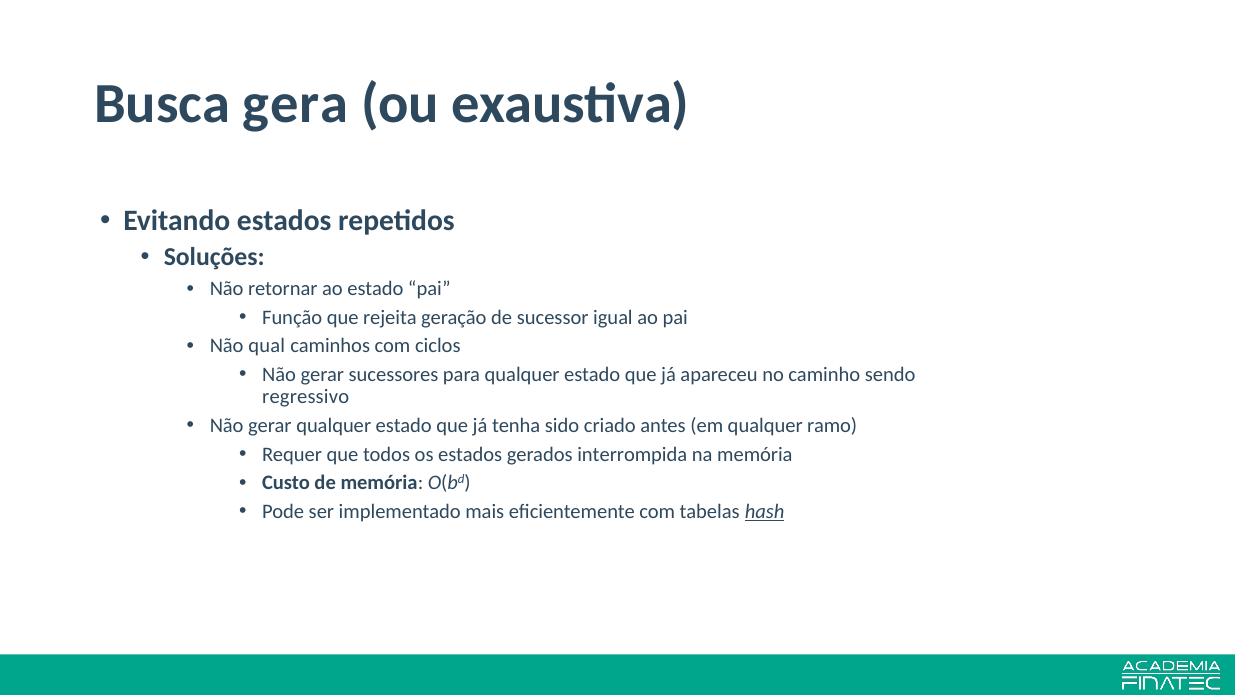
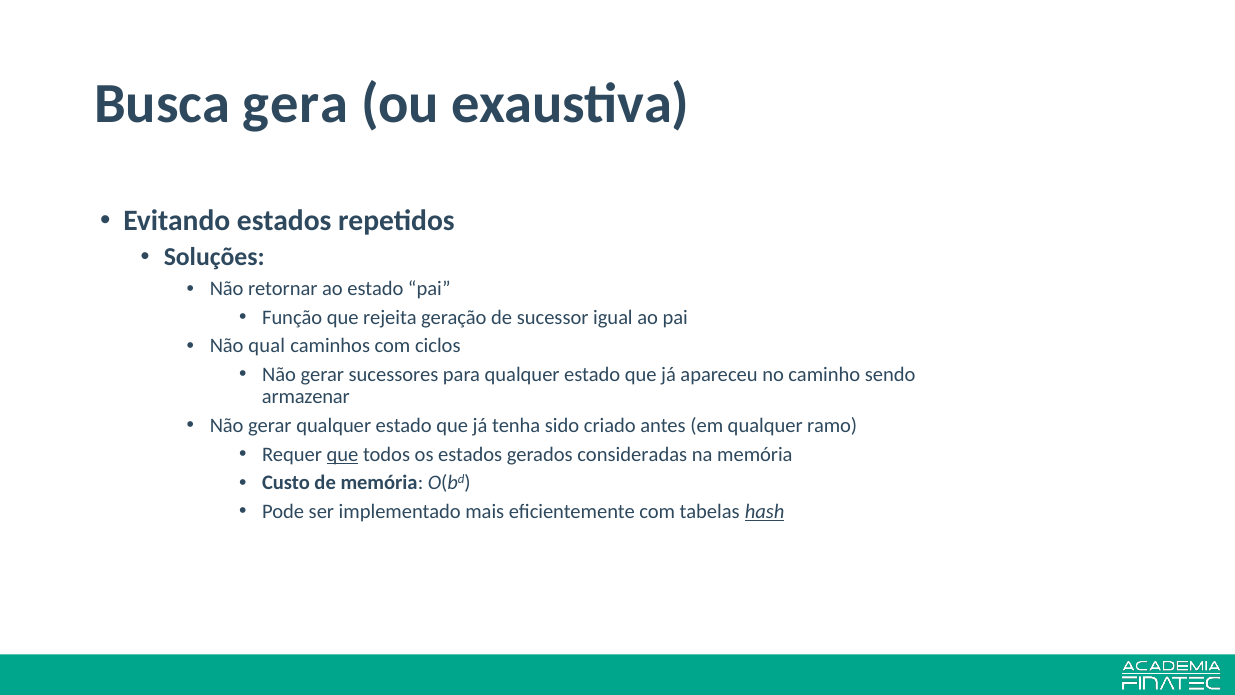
regressivo: regressivo -> armazenar
que at (343, 454) underline: none -> present
interrompida: interrompida -> consideradas
